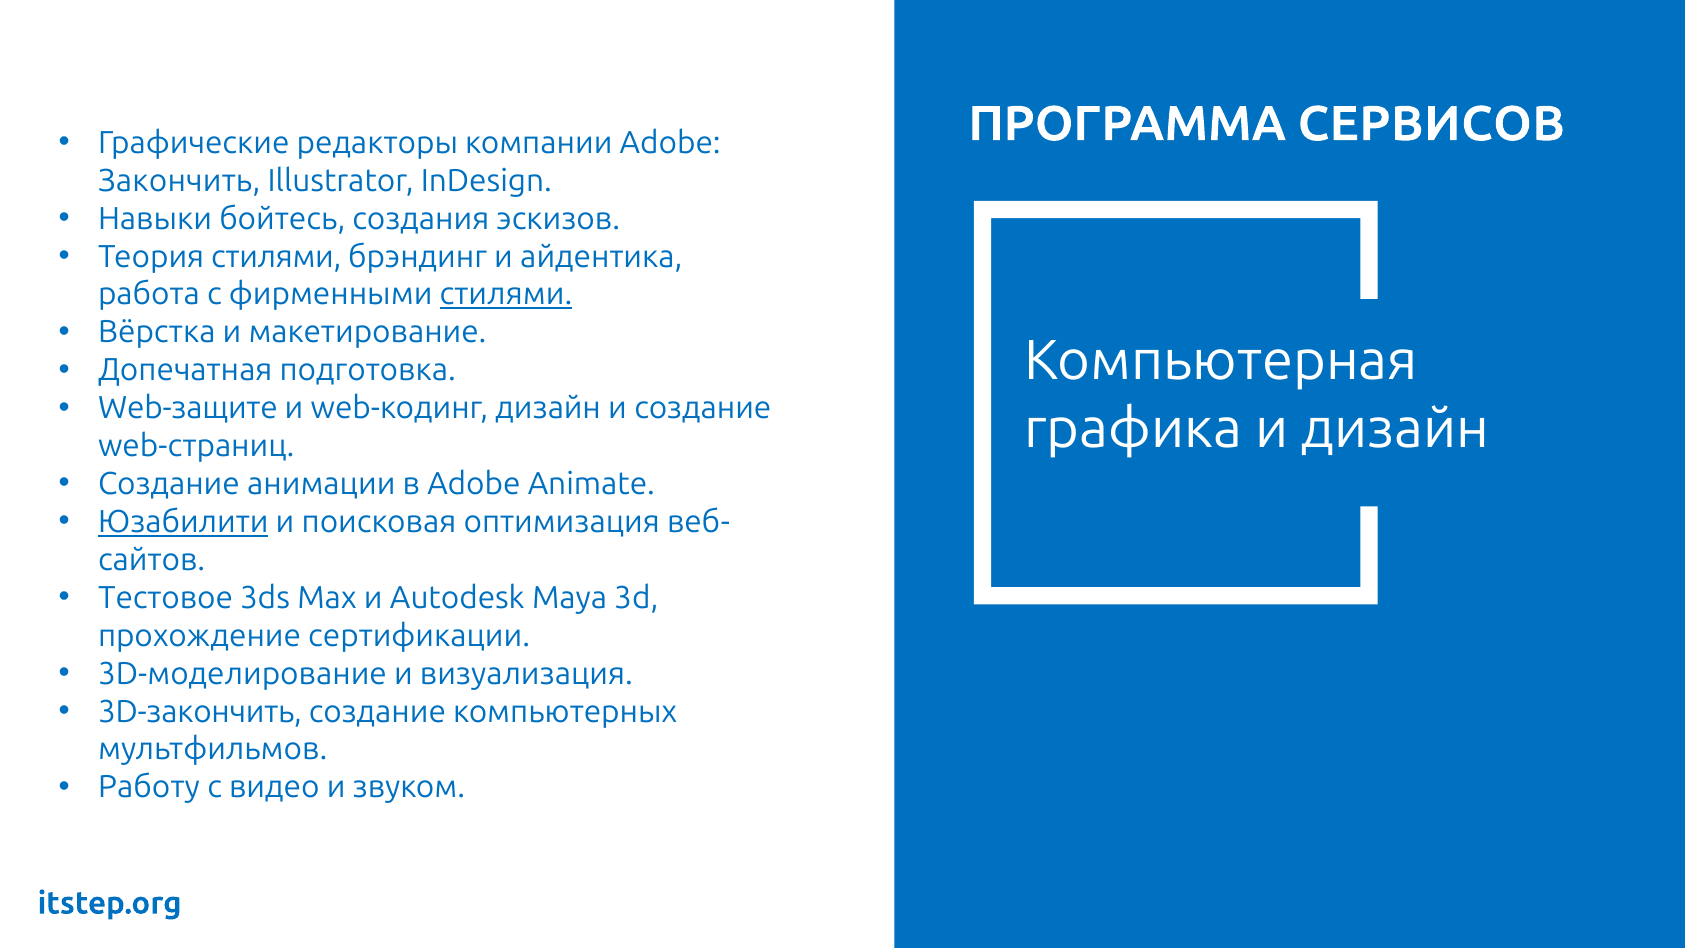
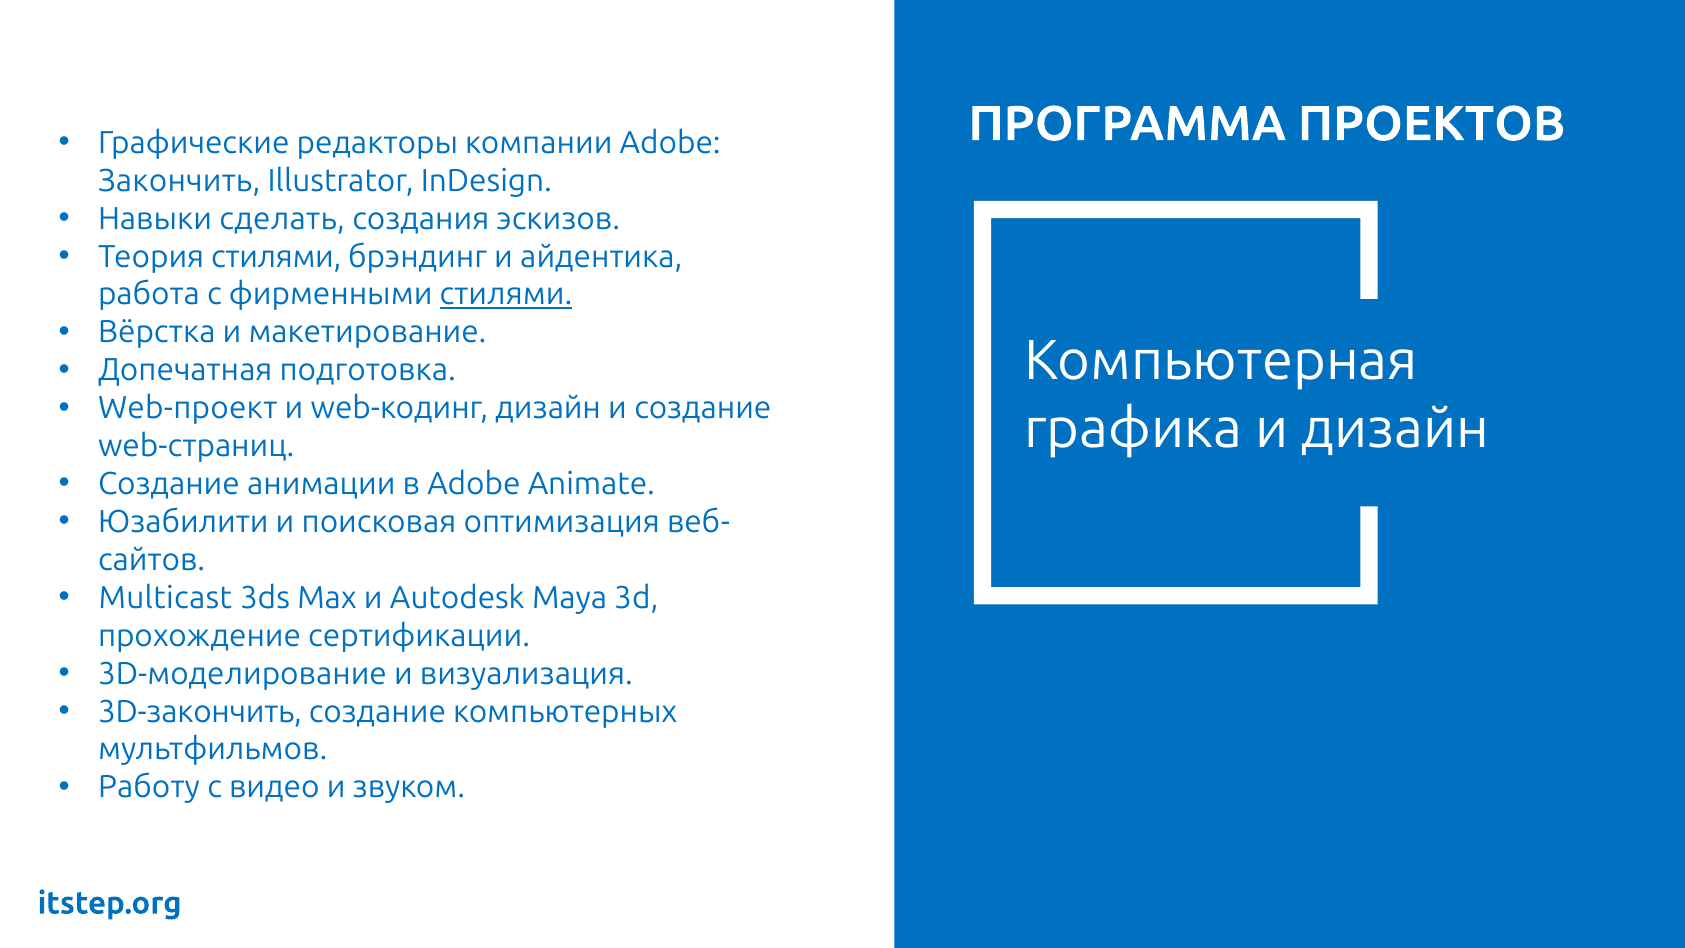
СЕРВИСОВ: СЕРВИСОВ -> ПРОЕКТОВ
бойтесь: бойтесь -> сделать
Web-защите: Web-защите -> Web-проект
Юзабилити underline: present -> none
Тестовое: Тестовое -> Multicast
